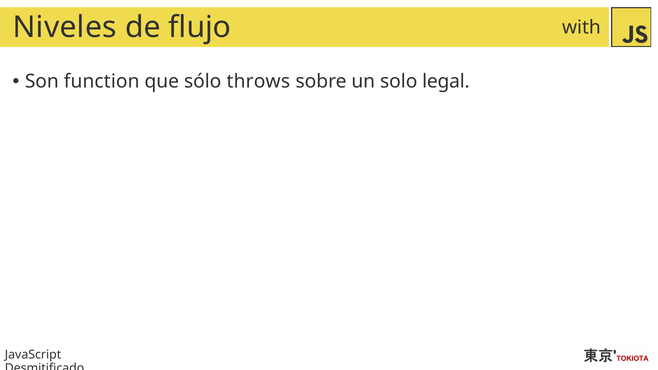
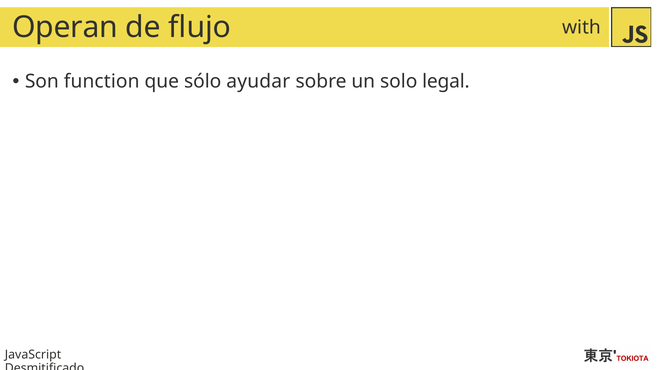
Niveles: Niveles -> Operan
throws: throws -> ayudar
